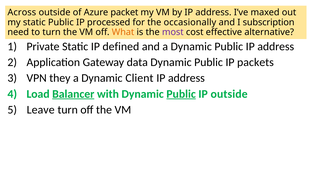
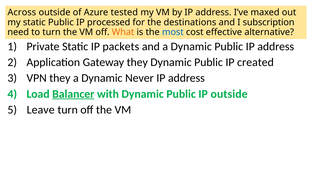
packet: packet -> tested
occasionally: occasionally -> destinations
most colour: purple -> blue
defined: defined -> packets
Gateway data: data -> they
packets: packets -> created
Client: Client -> Never
Public at (181, 94) underline: present -> none
